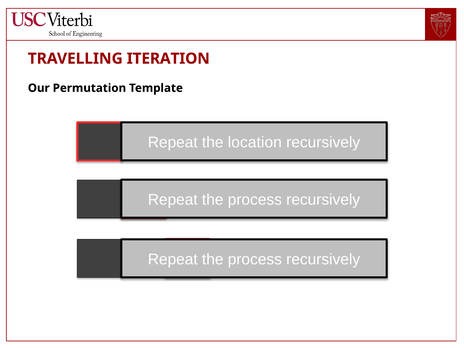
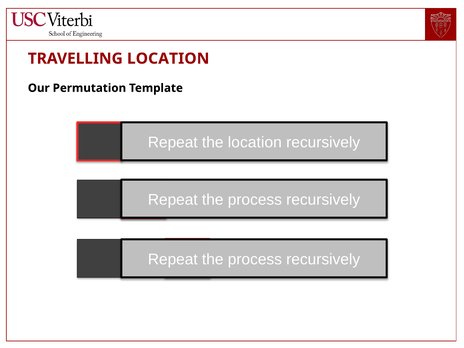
TRAVELLING ITERATION: ITERATION -> LOCATION
